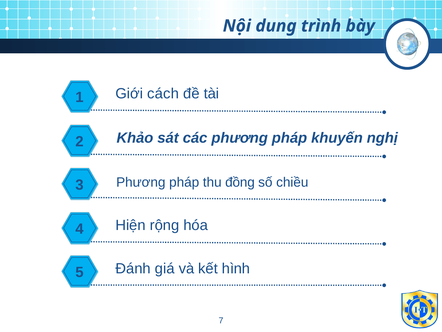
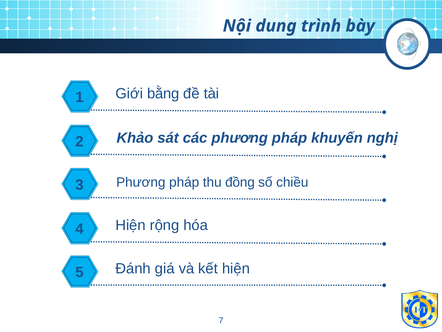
cách: cách -> bằng
kết hình: hình -> hiện
